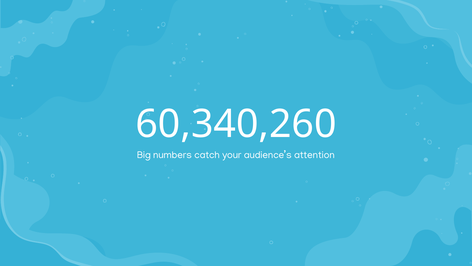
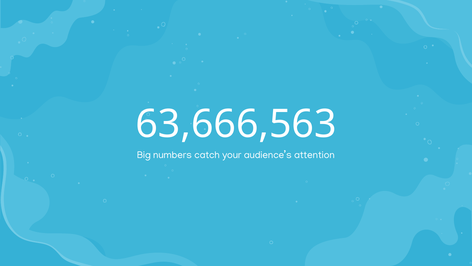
60,340,260: 60,340,260 -> 63,666,563
